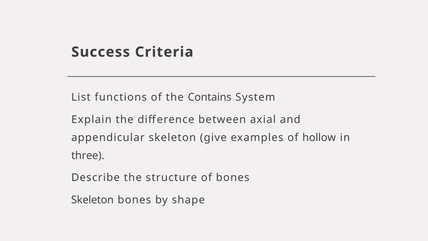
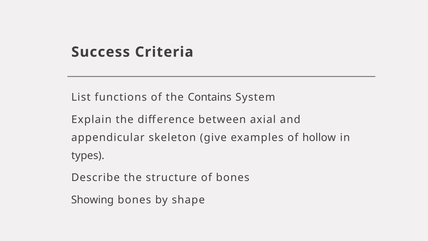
three: three -> types
Skeleton at (92, 200): Skeleton -> Showing
